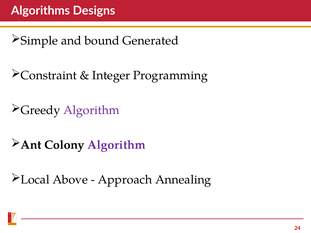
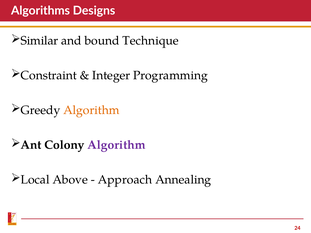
Simple: Simple -> Similar
Generated: Generated -> Technique
Algorithm at (91, 110) colour: purple -> orange
